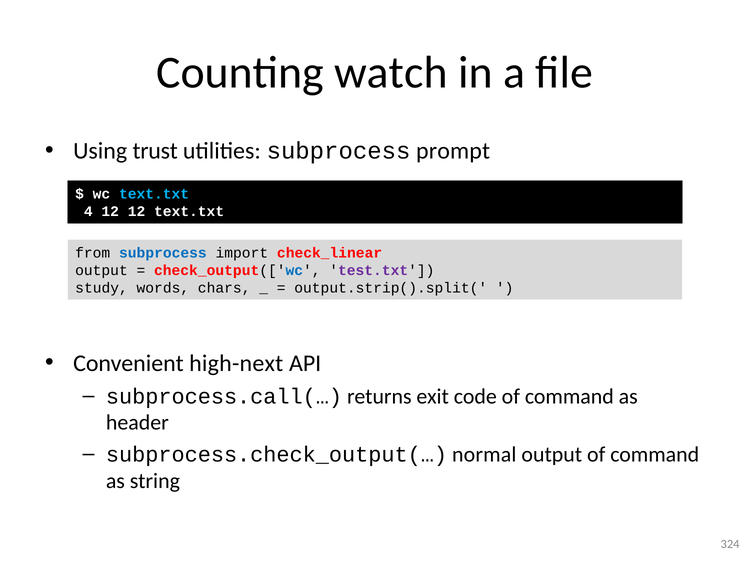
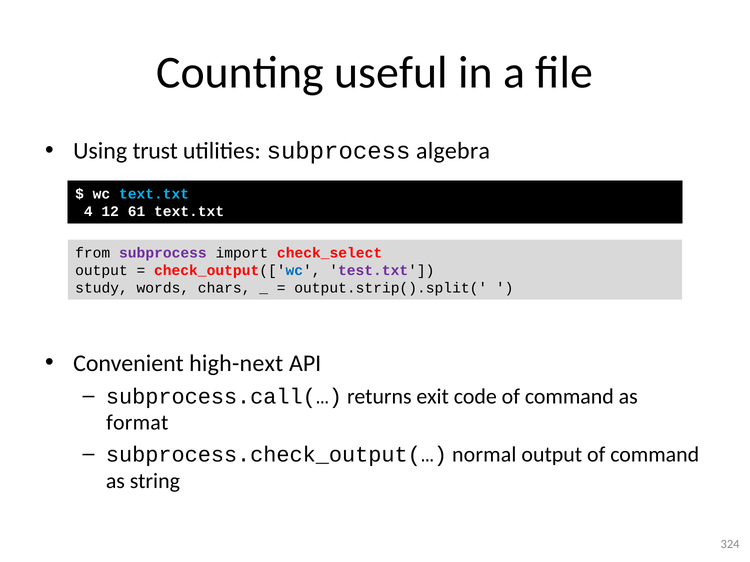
watch: watch -> useful
prompt: prompt -> algebra
12 12: 12 -> 61
subprocess at (163, 253) colour: blue -> purple
check_linear: check_linear -> check_select
header: header -> format
